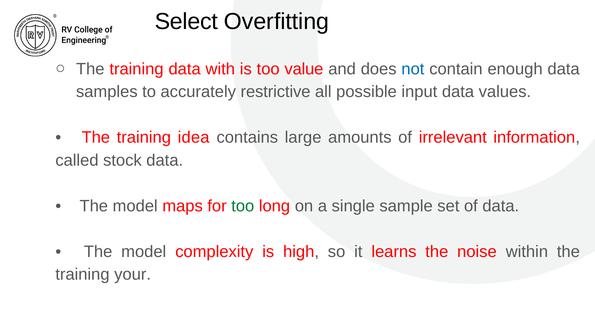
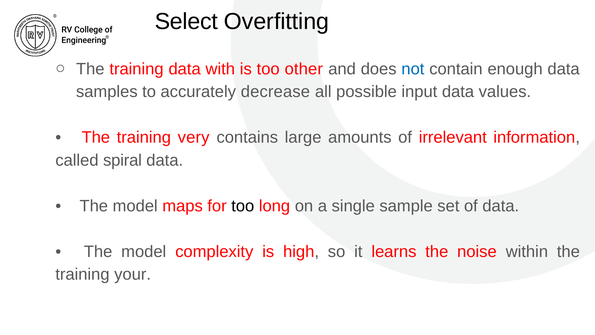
value: value -> other
restrictive: restrictive -> decrease
idea: idea -> very
stock: stock -> spiral
too at (243, 206) colour: green -> black
